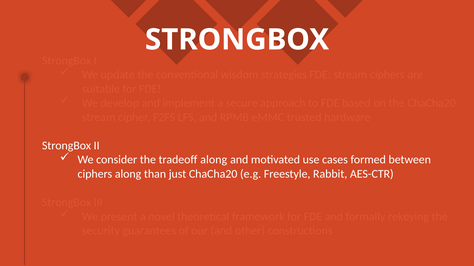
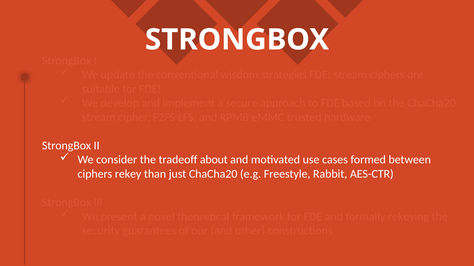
tradeoff along: along -> about
ciphers along: along -> rekey
